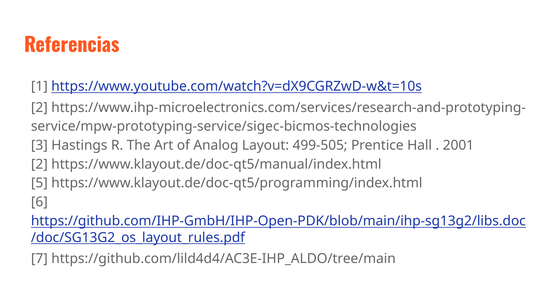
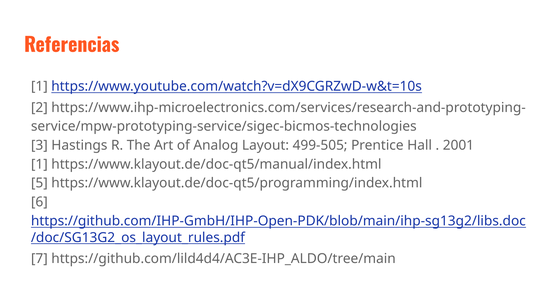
2 at (39, 164): 2 -> 1
